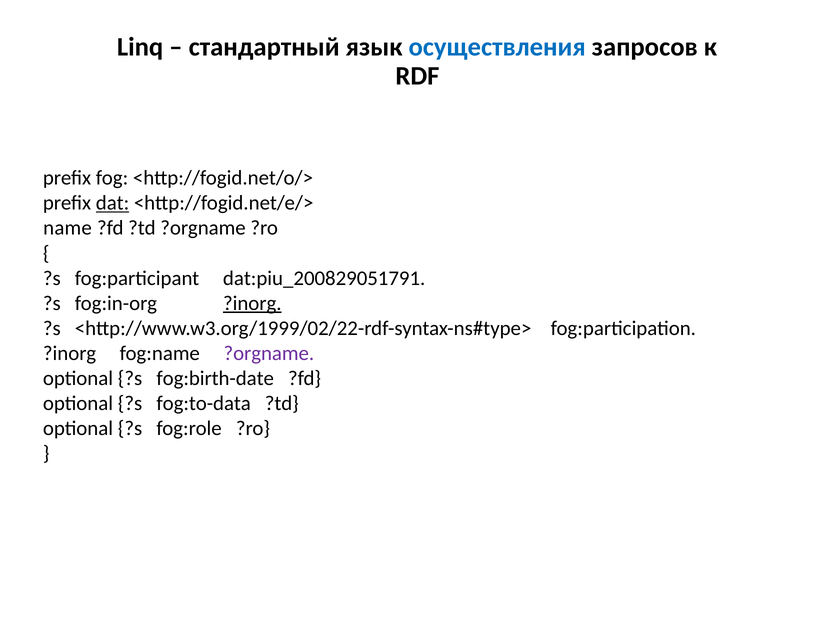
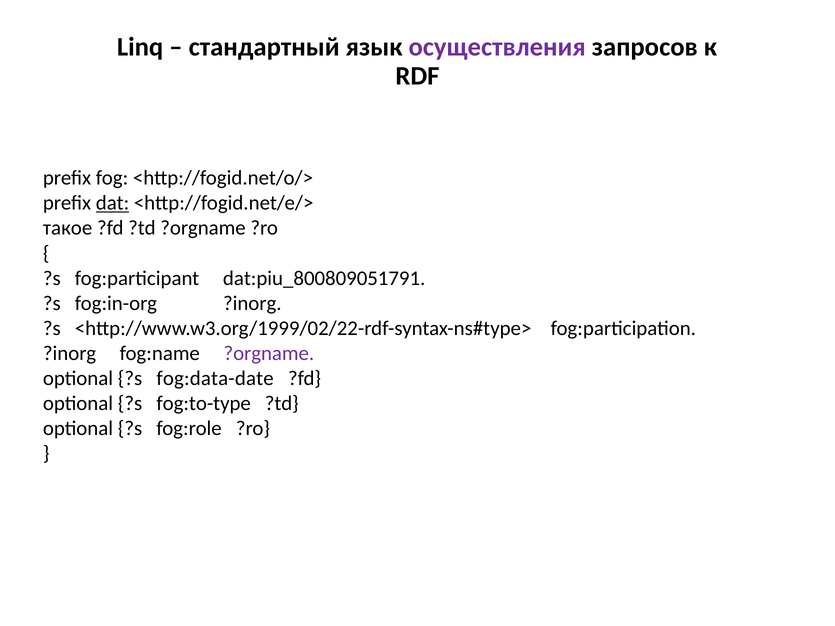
осуществления colour: blue -> purple
name: name -> такое
dat:piu_200829051791: dat:piu_200829051791 -> dat:piu_800809051791
?inorg at (252, 303) underline: present -> none
fog:birth-date: fog:birth-date -> fog:data-date
fog:to-data: fog:to-data -> fog:to-type
